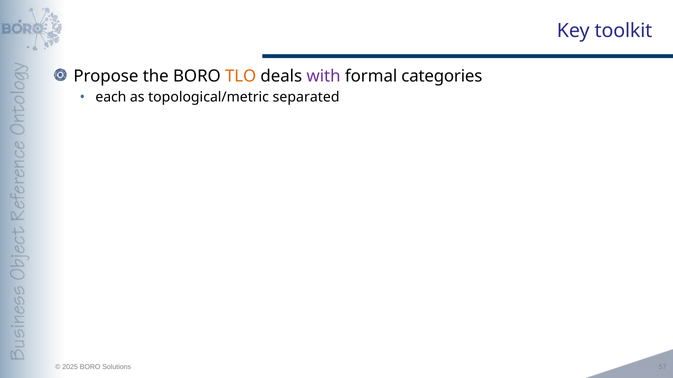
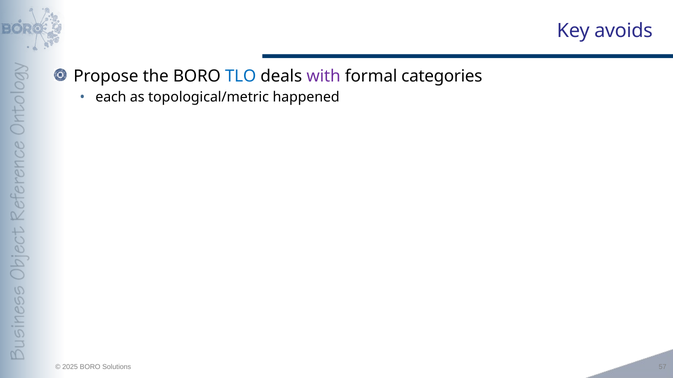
toolkit: toolkit -> avoids
TLO colour: orange -> blue
separated: separated -> happened
